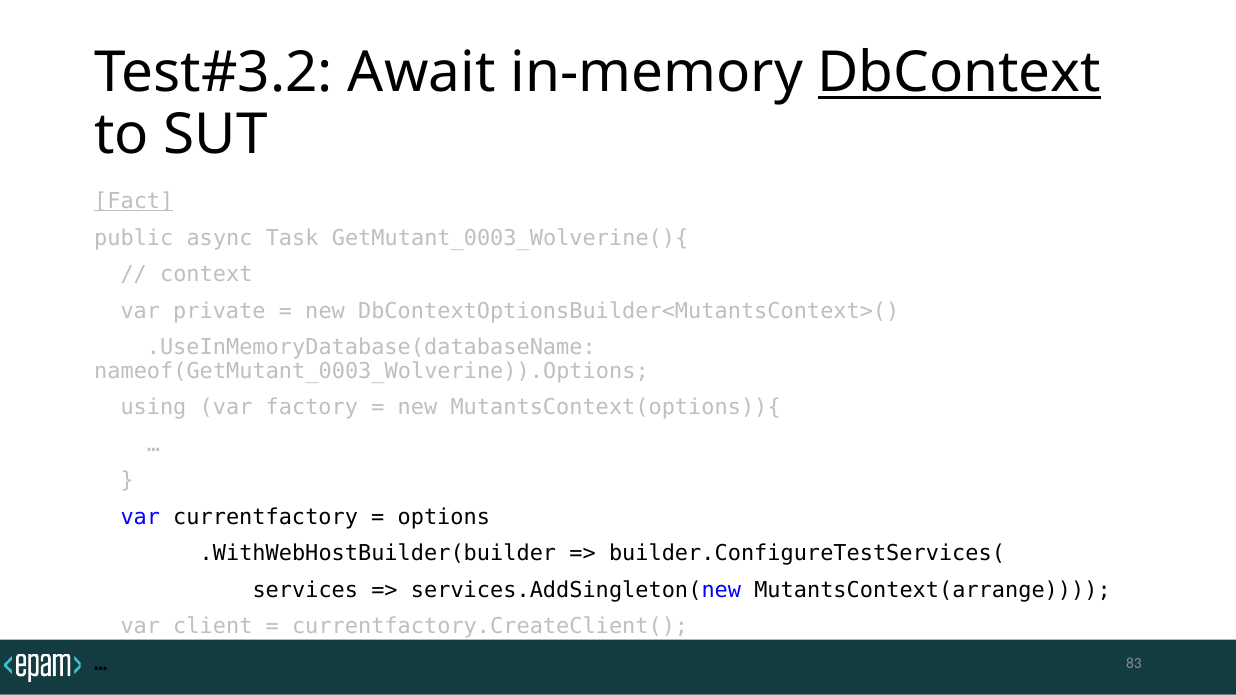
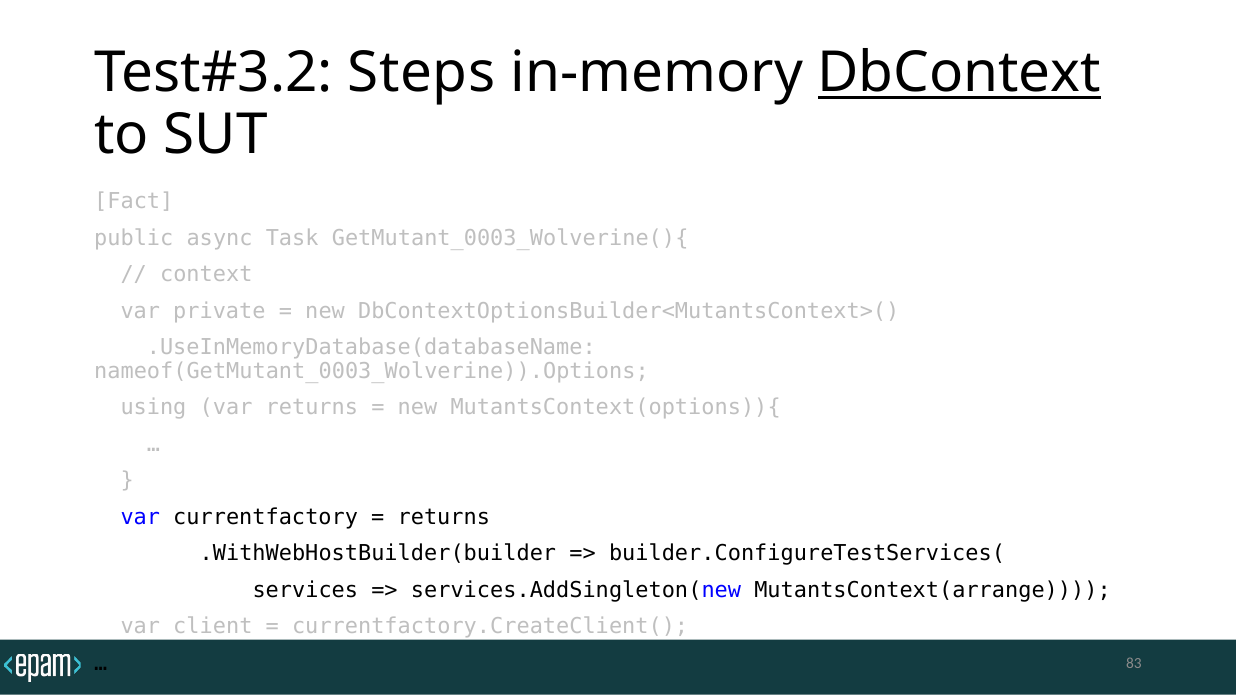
Await: Await -> Steps
Fact underline: present -> none
var factory: factory -> returns
options at (444, 517): options -> returns
